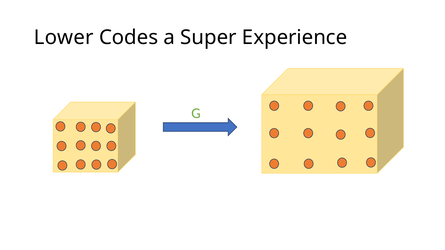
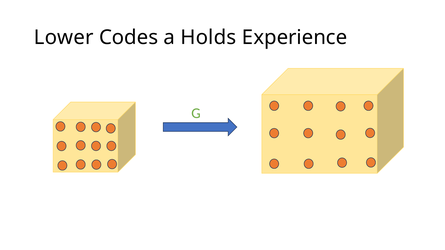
Super: Super -> Holds
